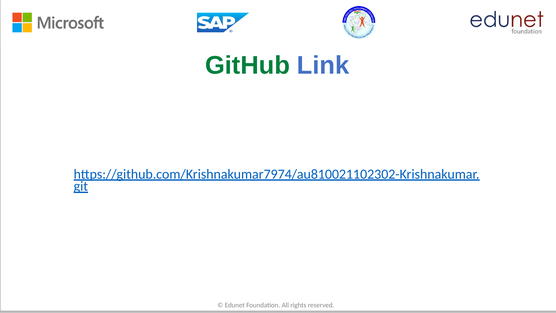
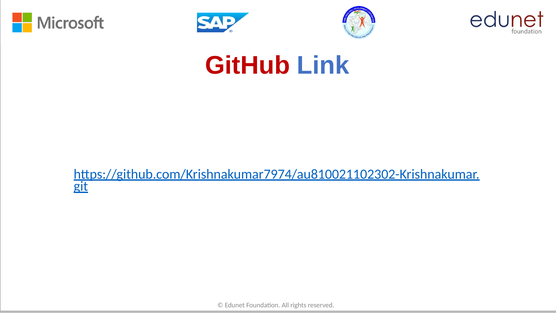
GitHub colour: green -> red
